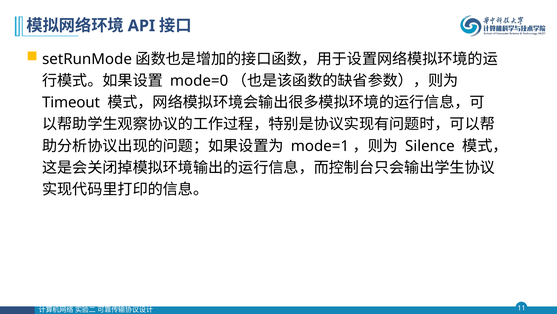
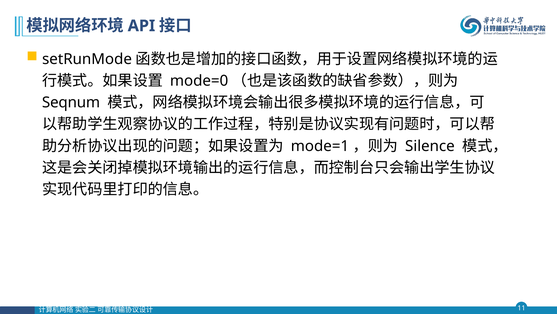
Timeout: Timeout -> Seqnum
